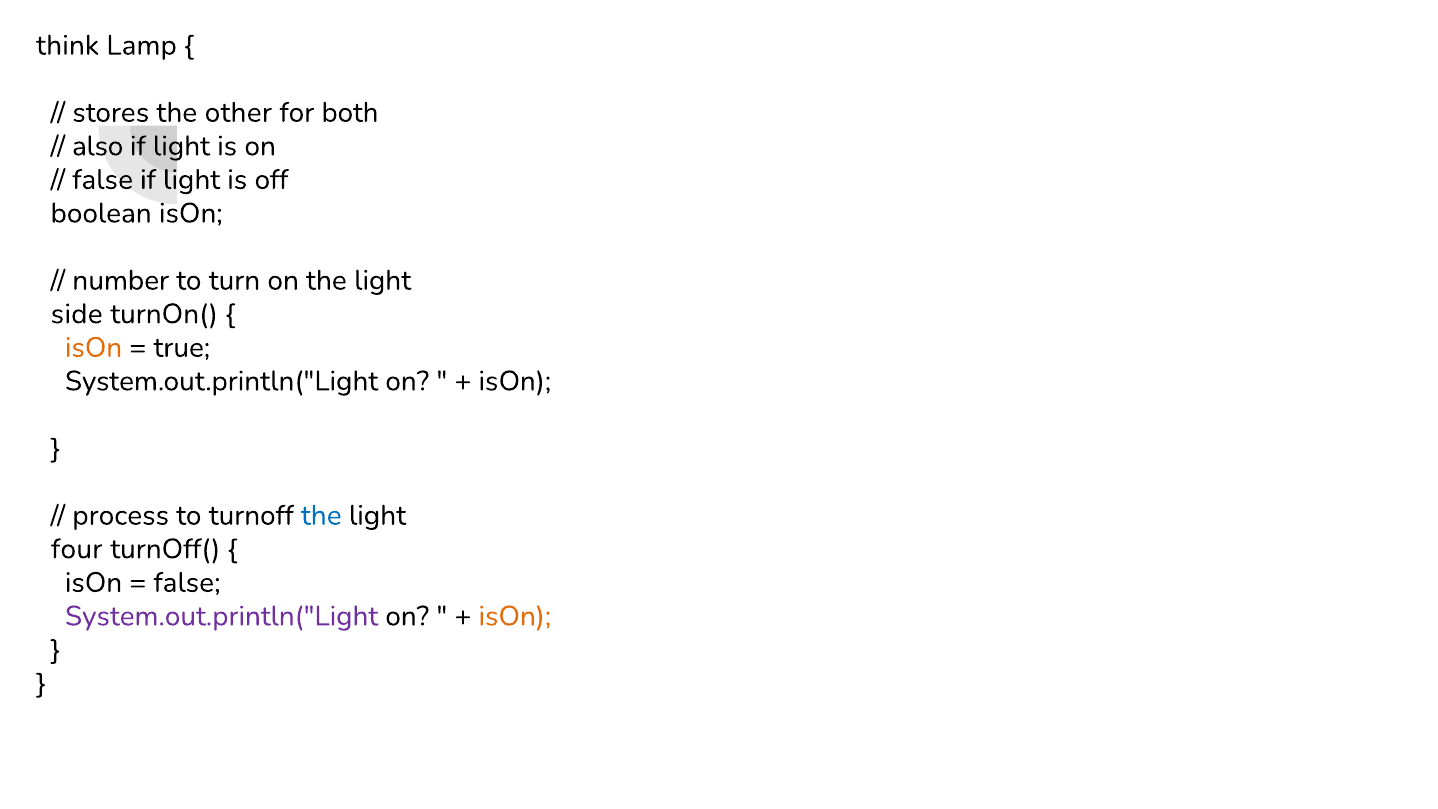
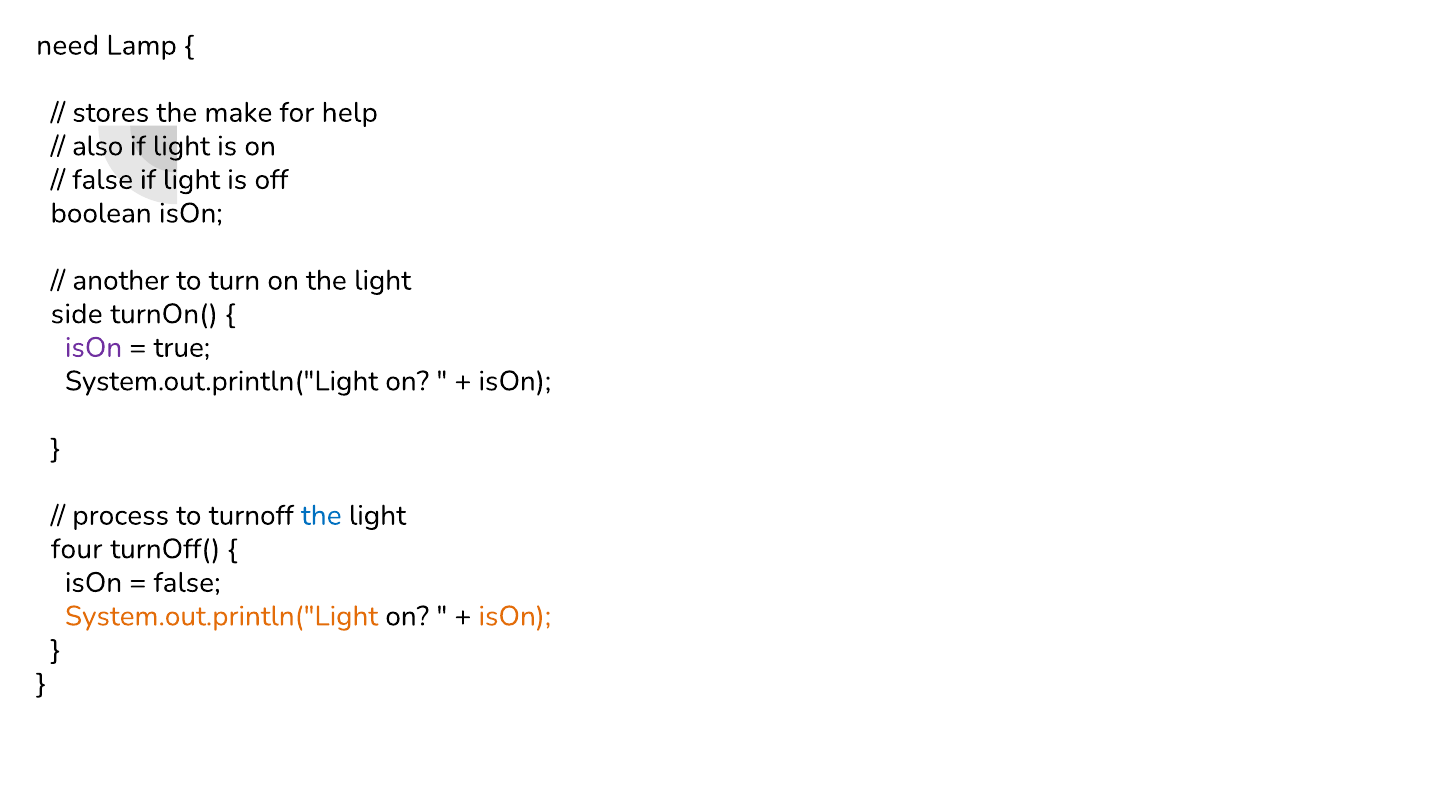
think: think -> need
other: other -> make
both: both -> help
number: number -> another
isOn at (94, 347) colour: orange -> purple
System.out.println("Light at (222, 616) colour: purple -> orange
